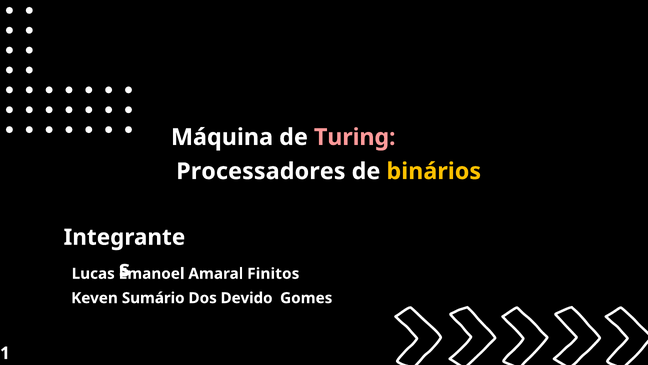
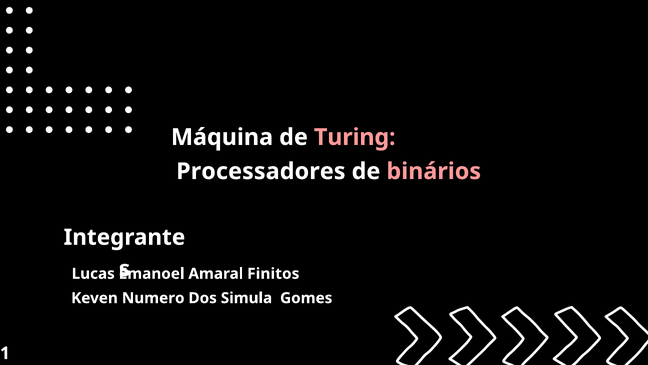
binários colour: yellow -> pink
Sumário: Sumário -> Numero
Devido: Devido -> Simula
